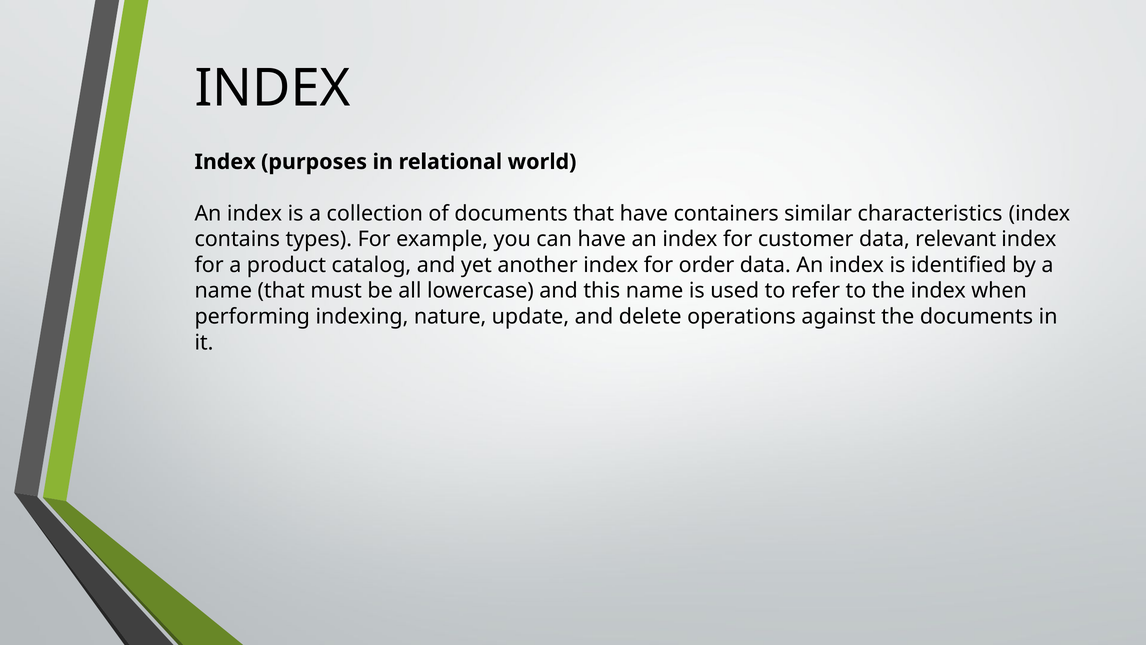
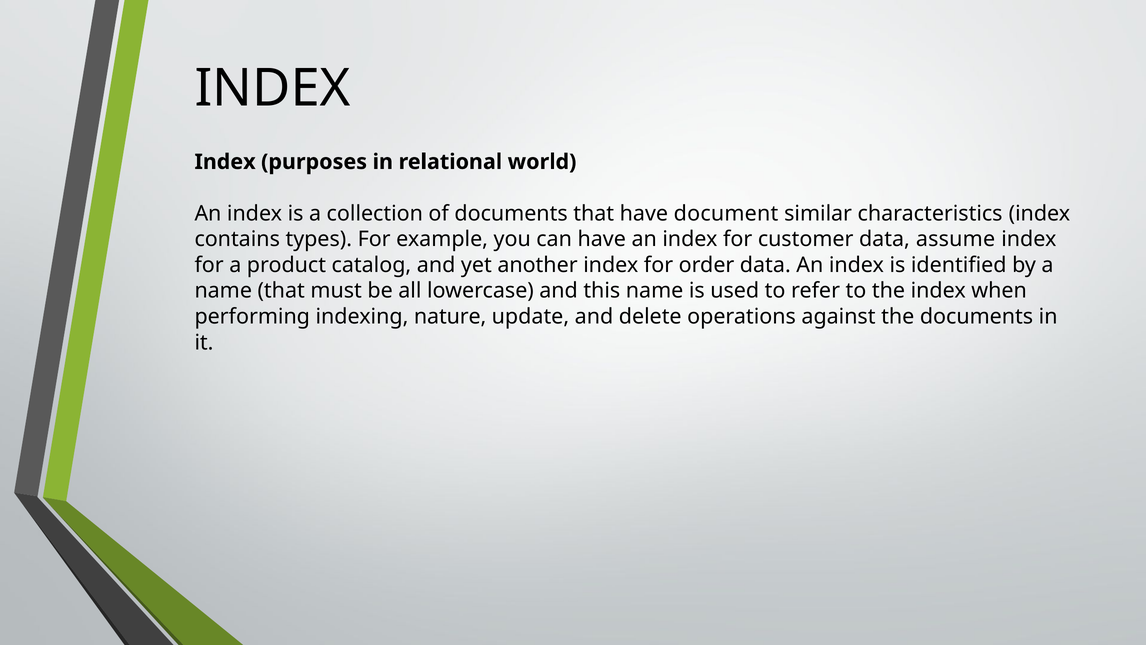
containers: containers -> document
relevant: relevant -> assume
